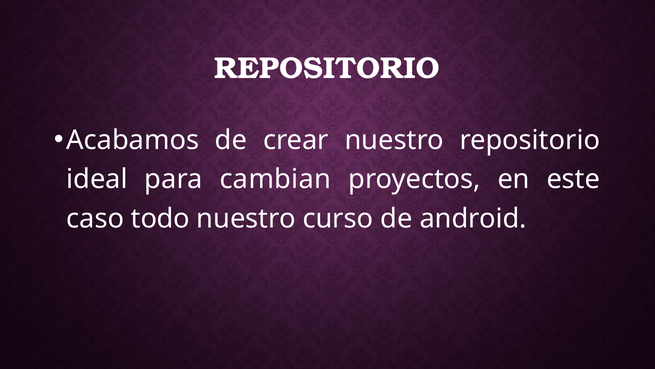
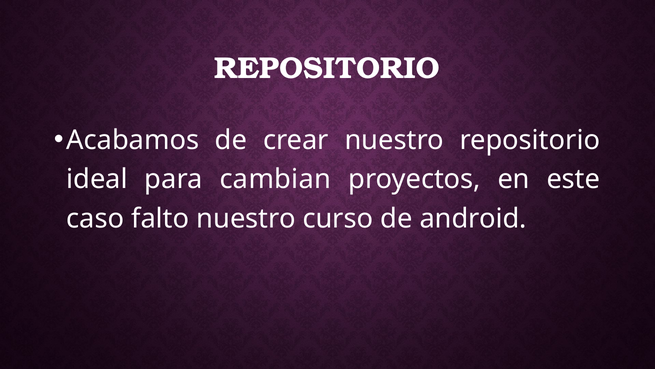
todo: todo -> falto
